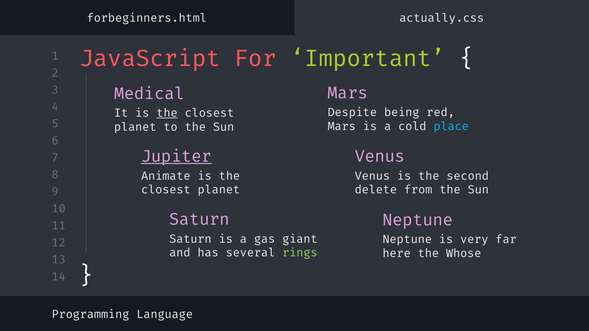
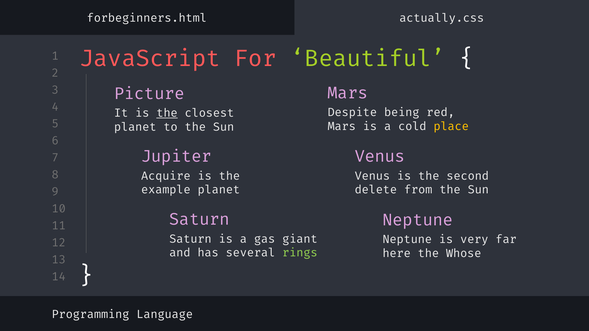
Important: Important -> Beautiful
Medical: Medical -> Picture
place colour: light blue -> yellow
Jupiter underline: present -> none
Animate: Animate -> Acquire
closest at (166, 190): closest -> example
